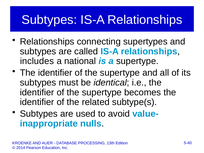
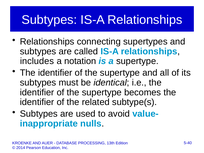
national: national -> notation
